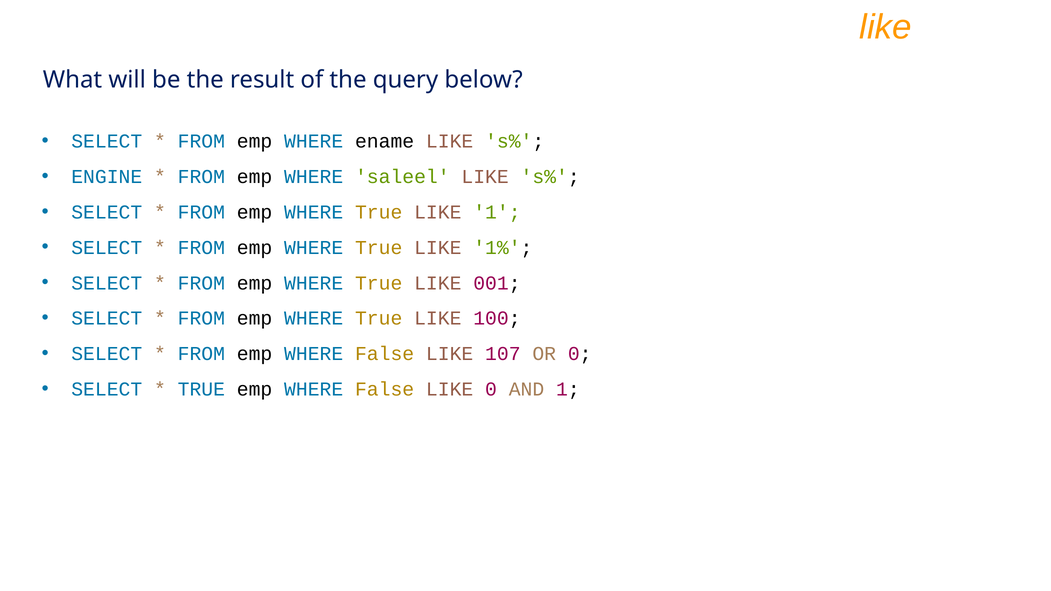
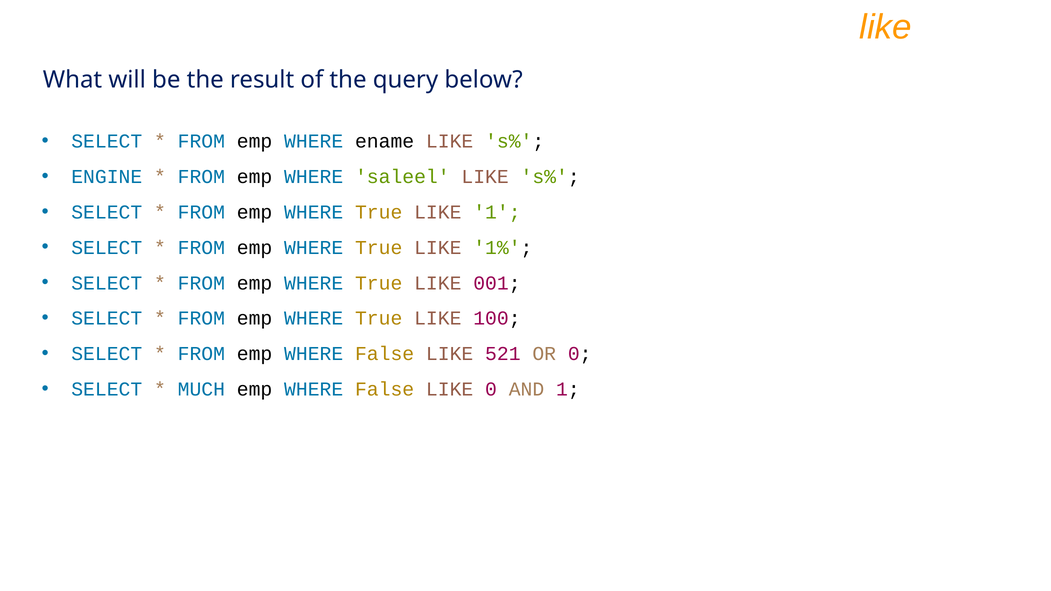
107: 107 -> 521
TRUE at (201, 390): TRUE -> MUCH
